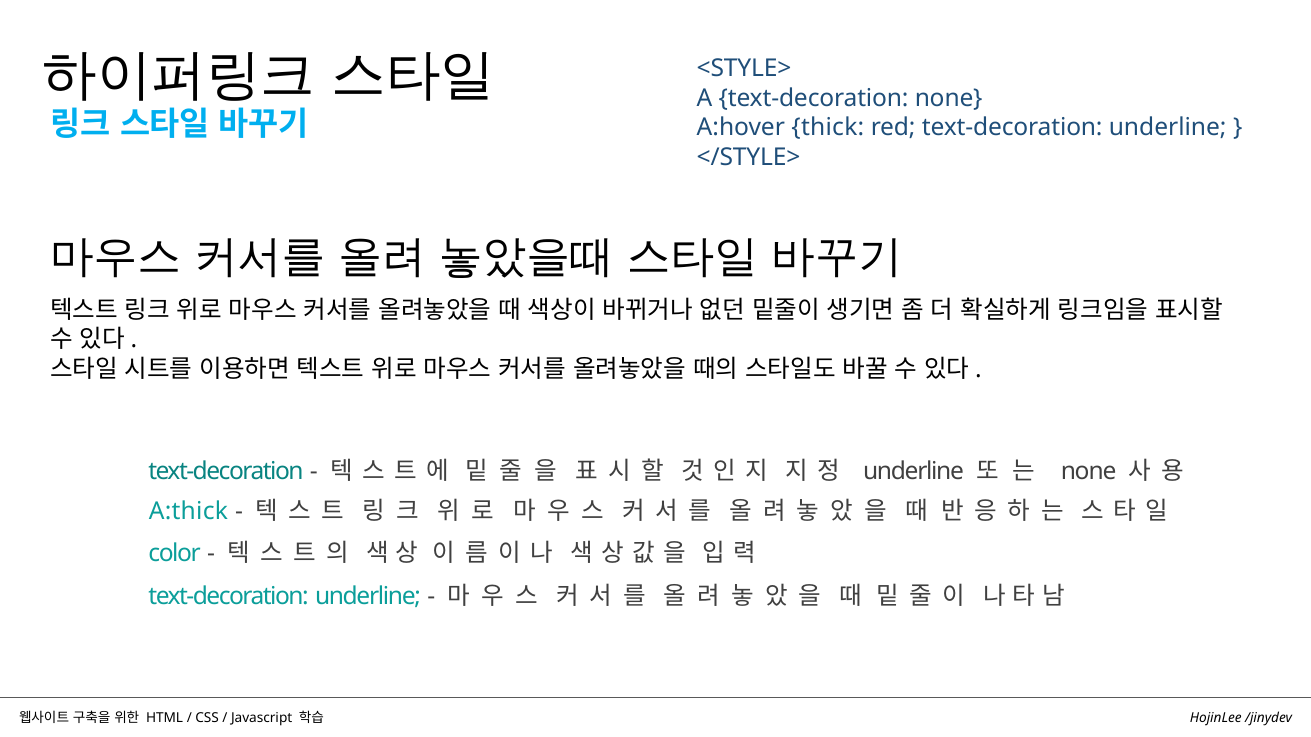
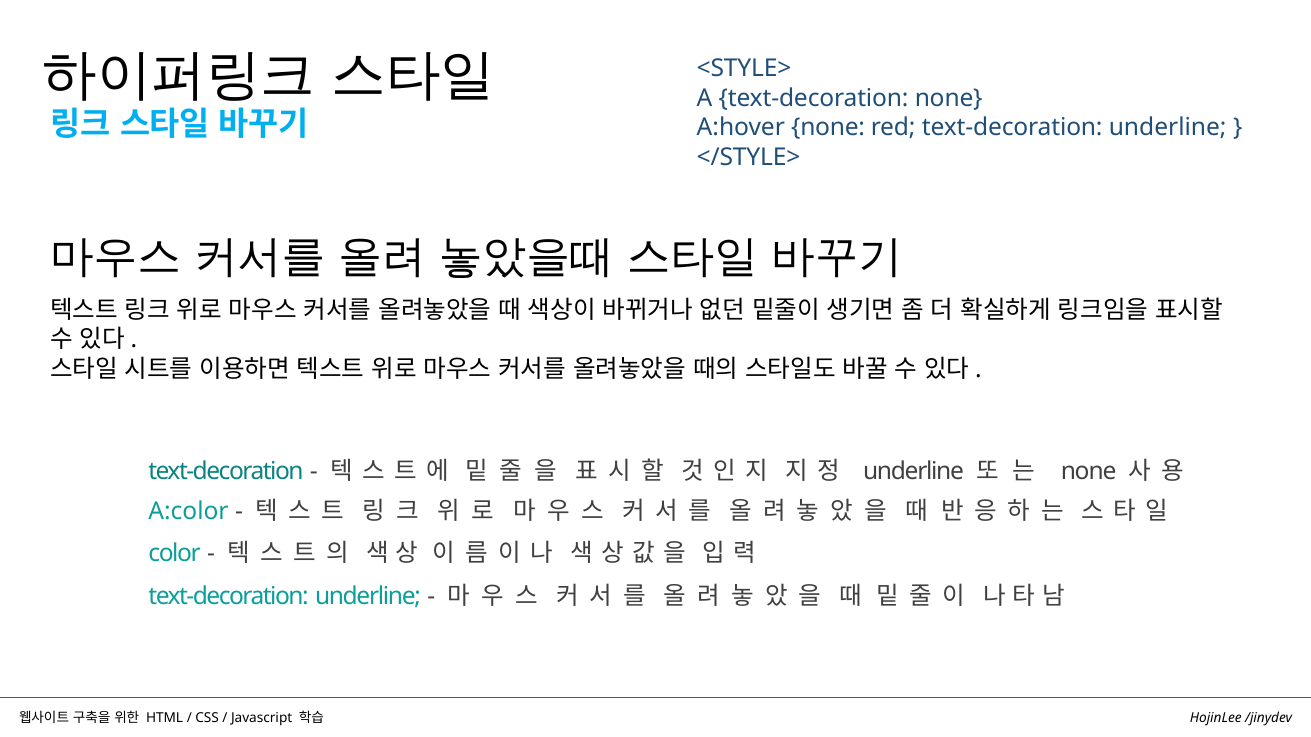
A:hover thick: thick -> none
A:thick: A:thick -> A:color
